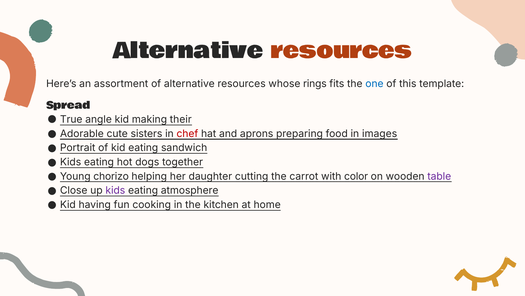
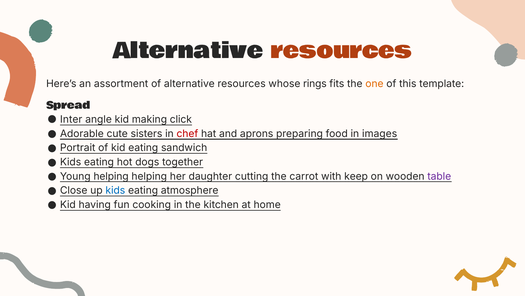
one colour: blue -> orange
True: True -> Inter
their: their -> click
Young chorizo: chorizo -> helping
color: color -> keep
kids at (115, 190) colour: purple -> blue
